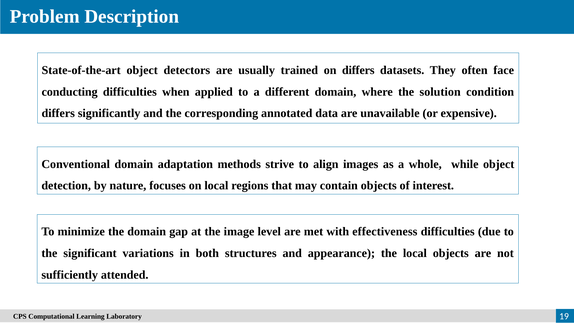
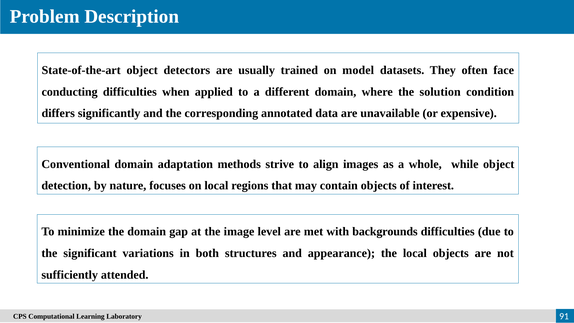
on differs: differs -> model
effectiveness: effectiveness -> backgrounds
19: 19 -> 91
